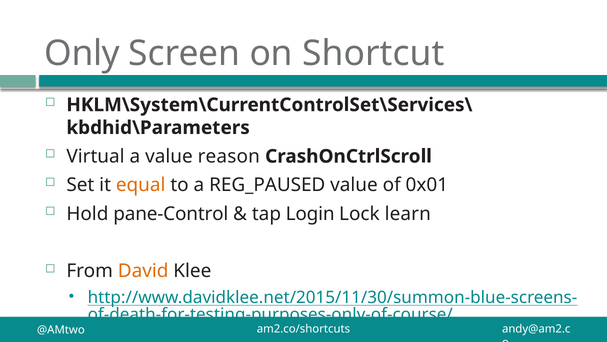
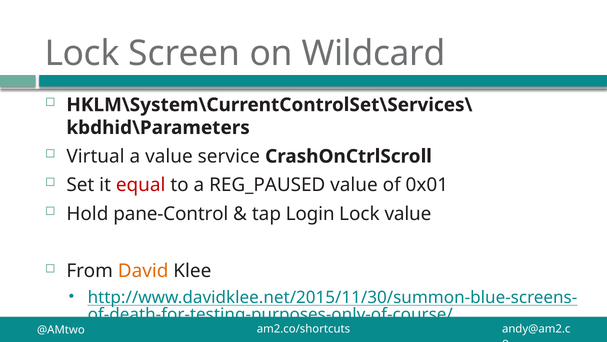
Only at (82, 54): Only -> Lock
Shortcut: Shortcut -> Wildcard
reason: reason -> service
equal colour: orange -> red
Lock learn: learn -> value
